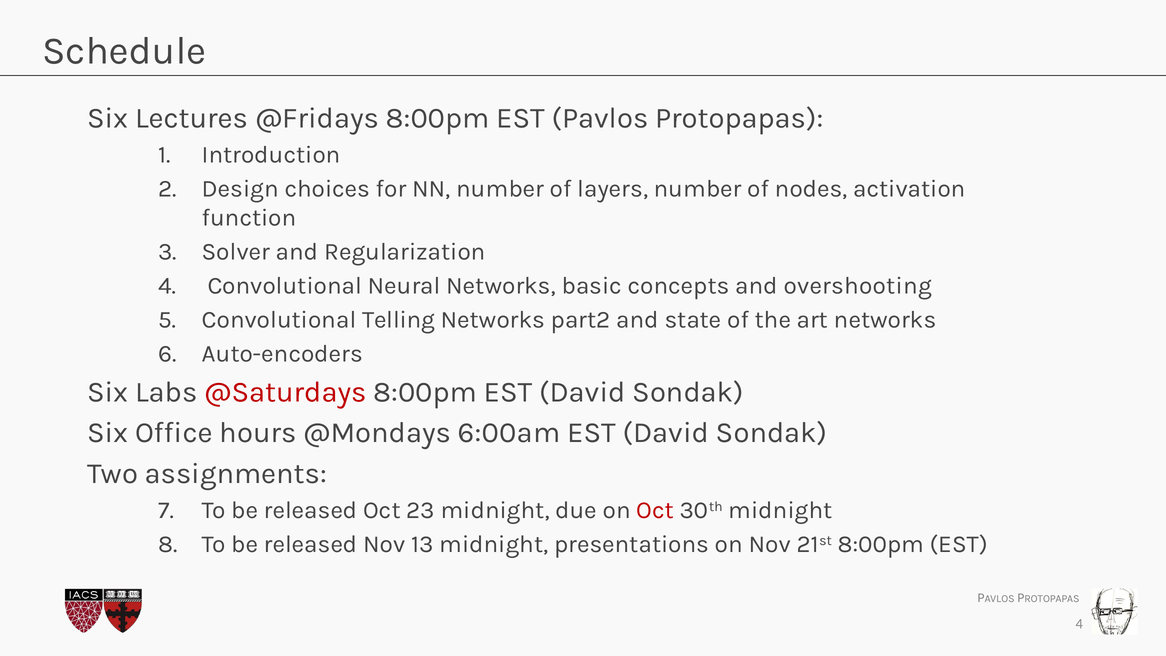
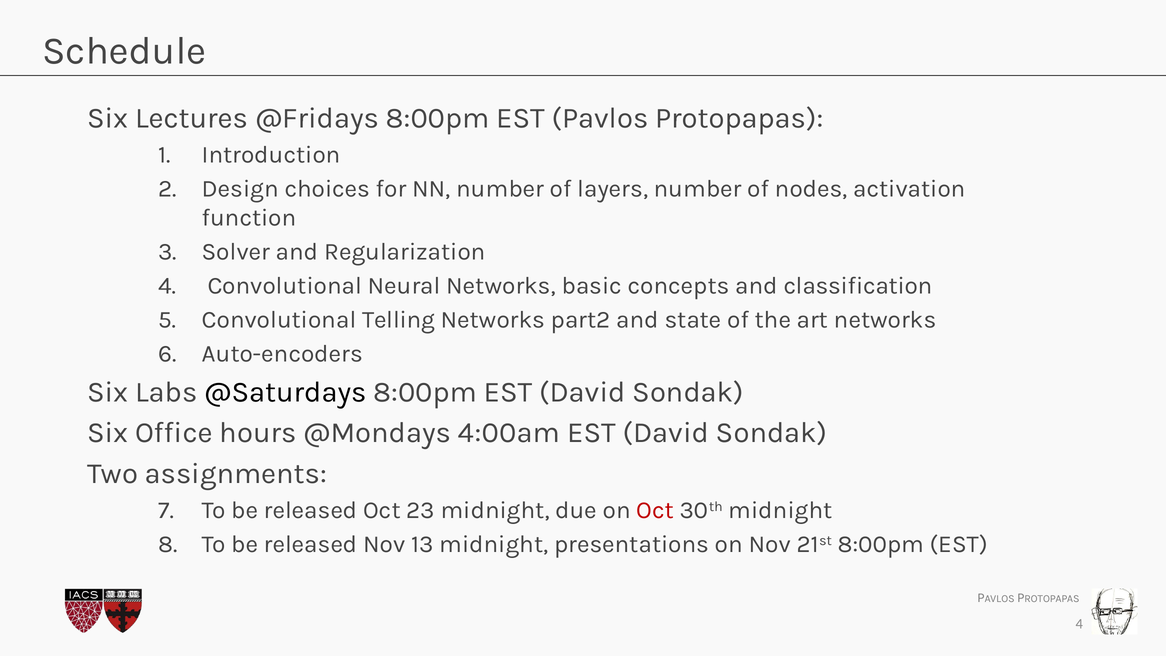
overshooting: overshooting -> classification
@Saturdays colour: red -> black
6:00am: 6:00am -> 4:00am
